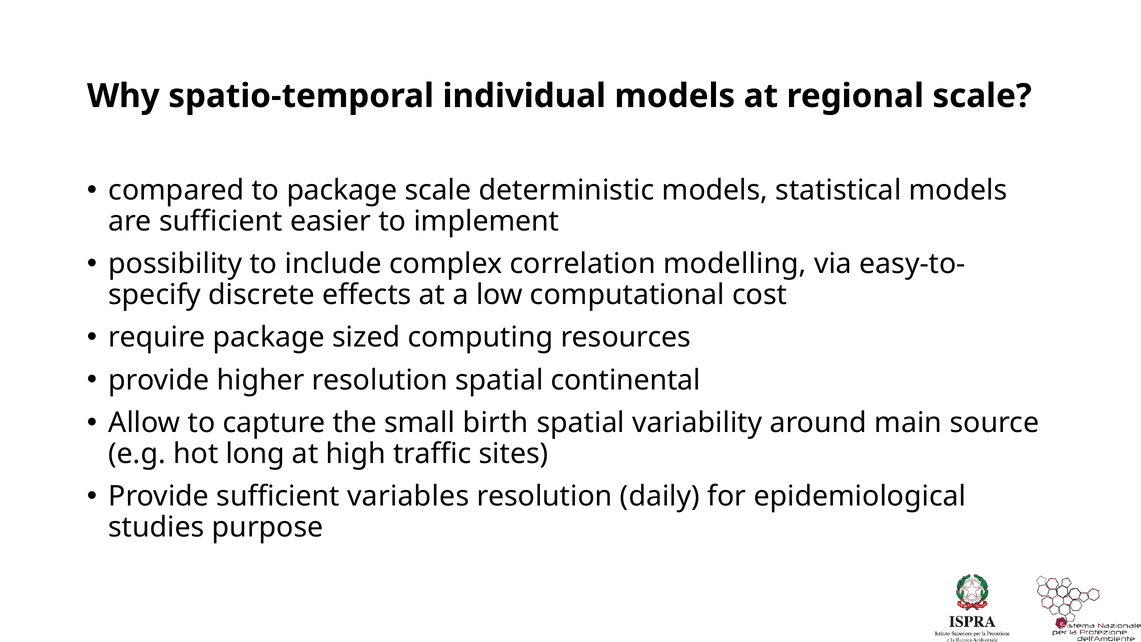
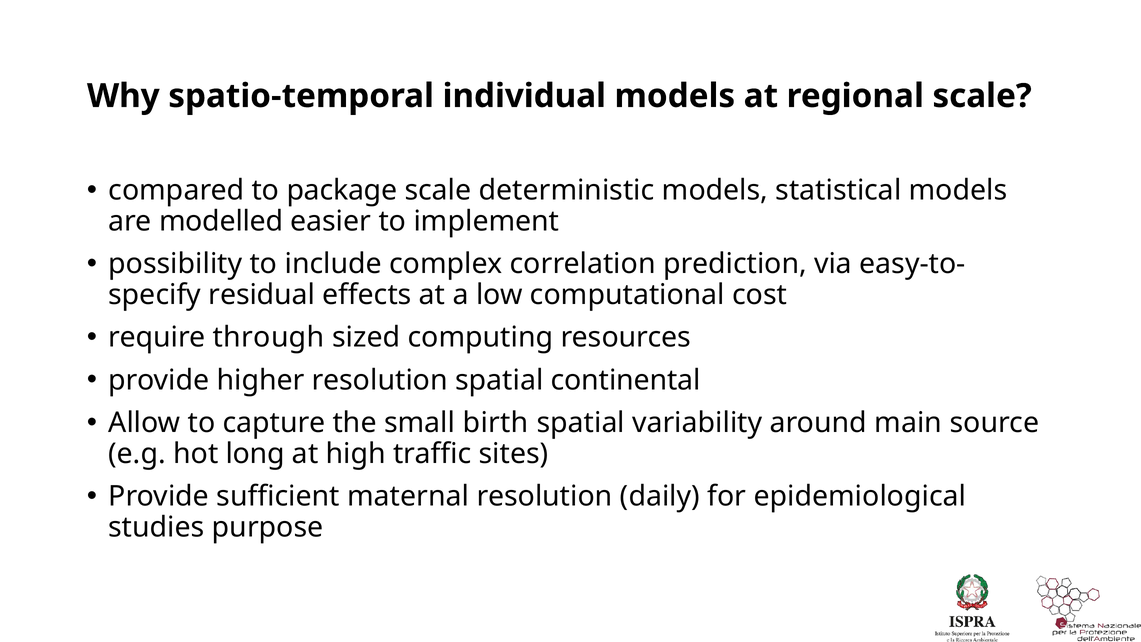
are sufficient: sufficient -> modelled
modelling: modelling -> prediction
discrete: discrete -> residual
require package: package -> through
variables: variables -> maternal
